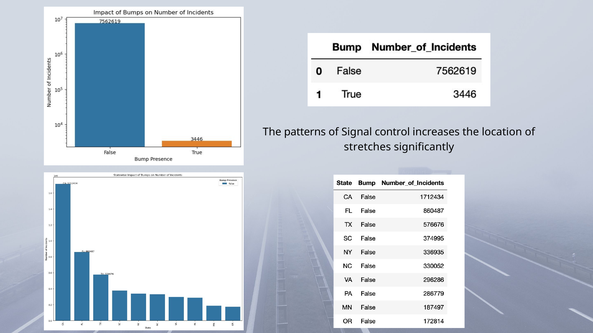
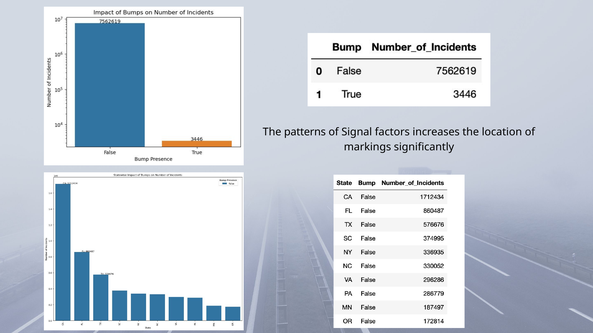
control: control -> factors
stretches: stretches -> markings
